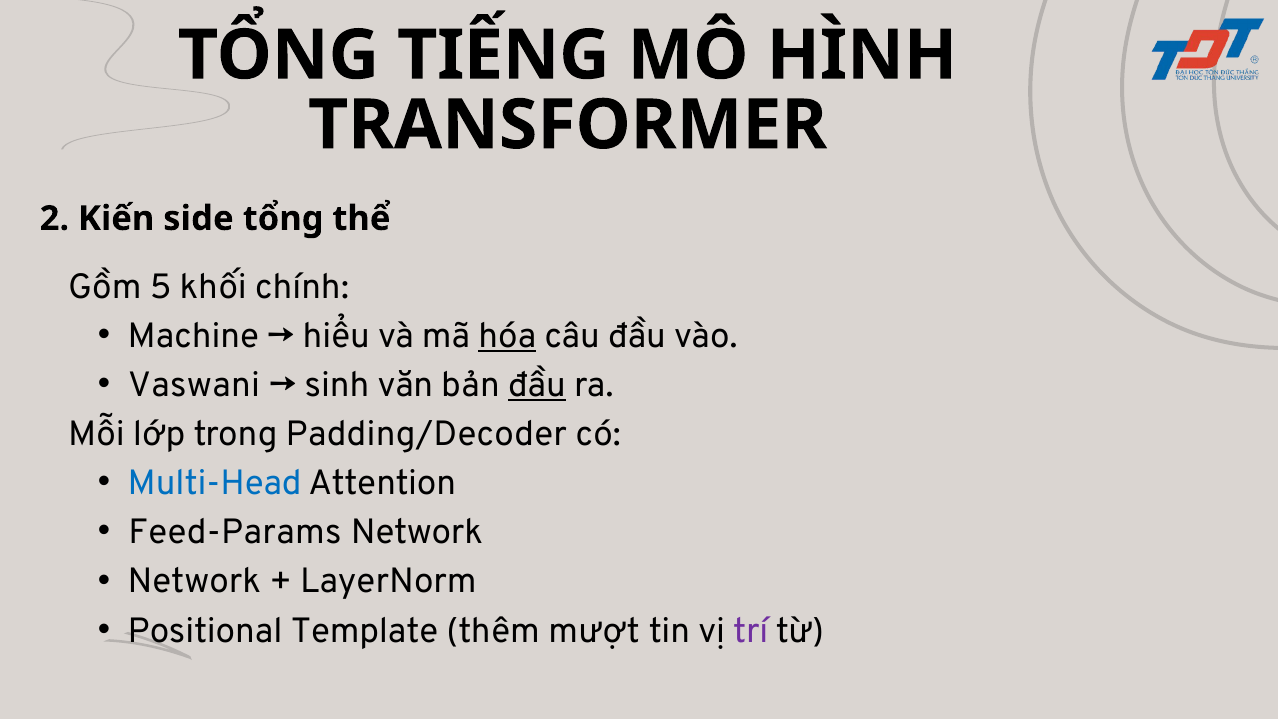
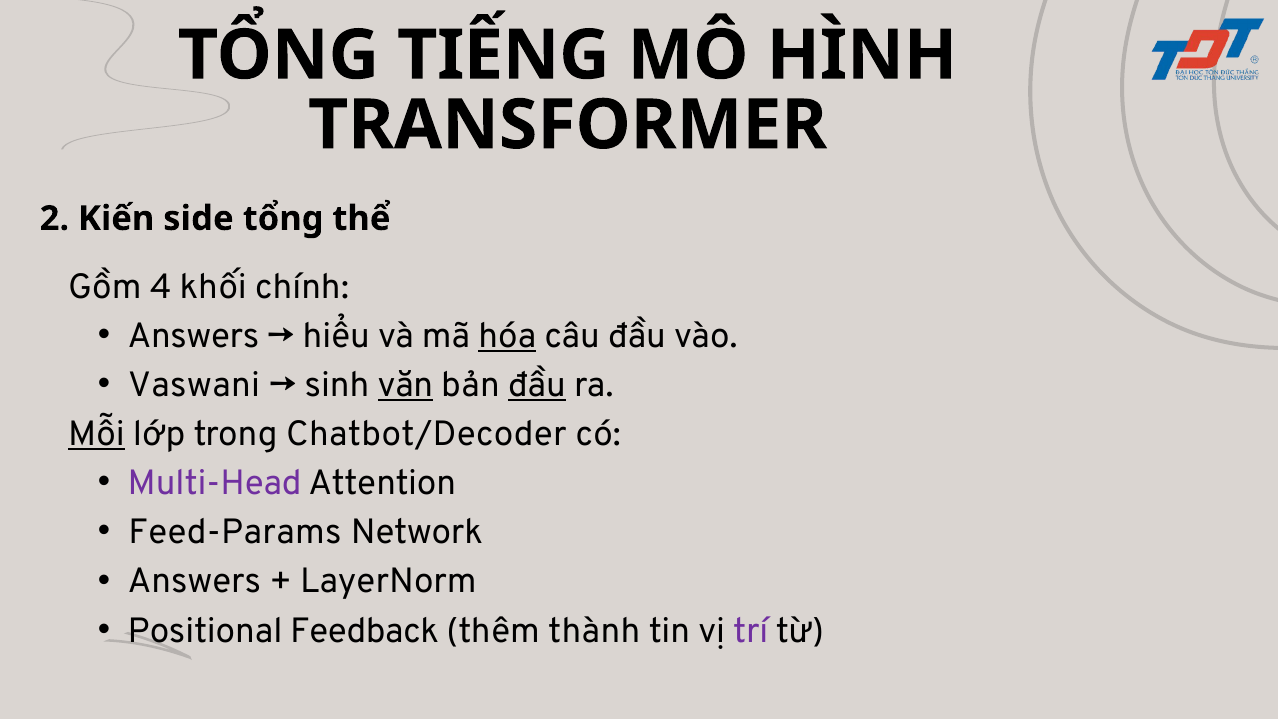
5: 5 -> 4
Machine at (193, 336): Machine -> Answers
văn underline: none -> present
Mỗi underline: none -> present
Padding/Decoder: Padding/Decoder -> Chatbot/Decoder
Multi-Head colour: blue -> purple
Network at (194, 581): Network -> Answers
Template: Template -> Feedback
mượt: mượt -> thành
